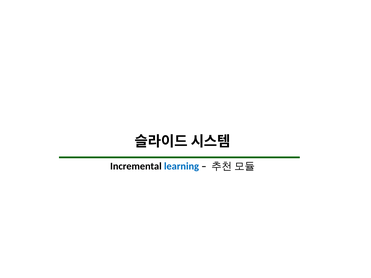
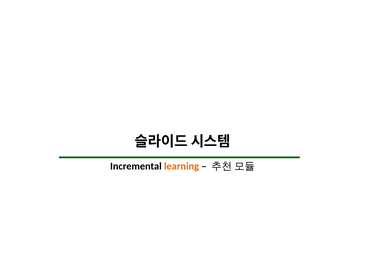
learning colour: blue -> orange
